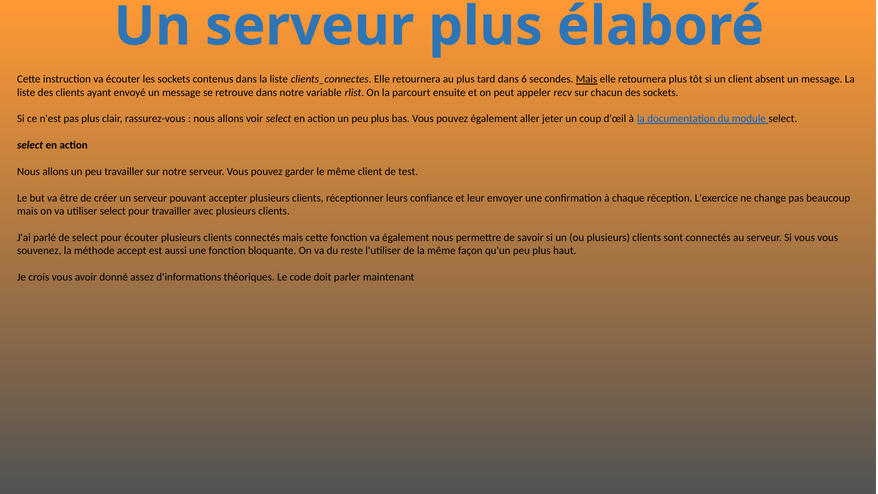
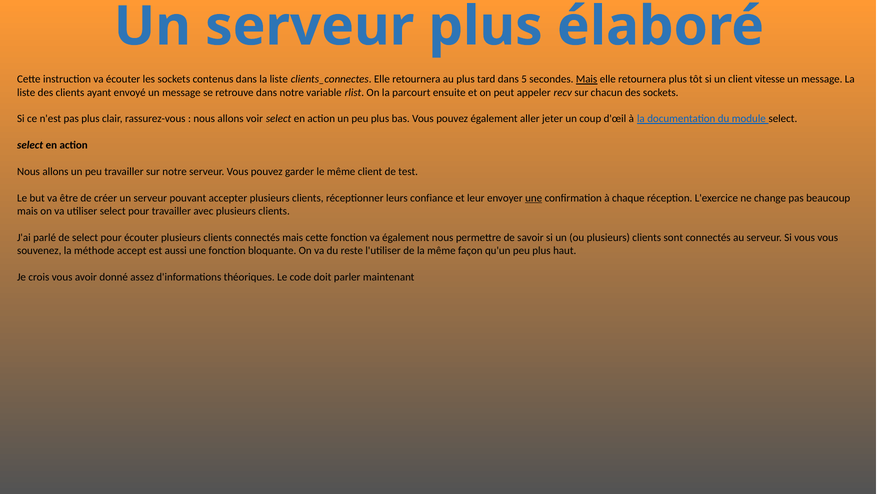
6: 6 -> 5
absent: absent -> vitesse
une at (534, 198) underline: none -> present
